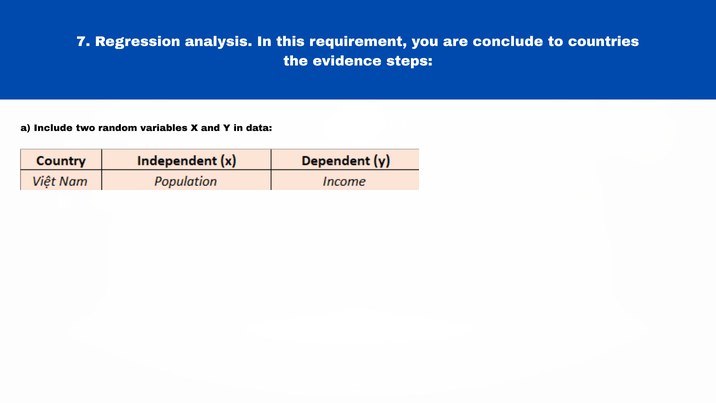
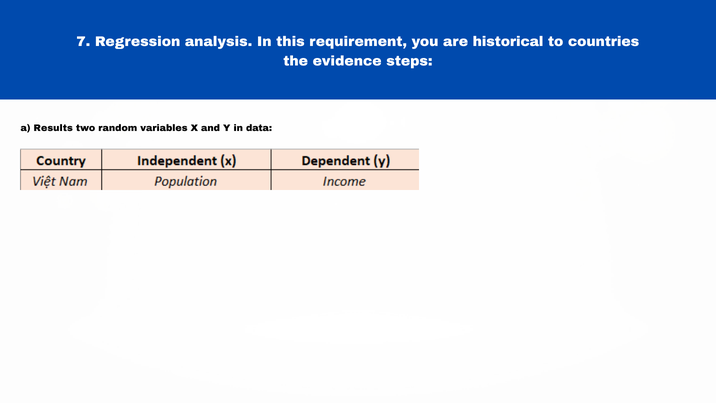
conclude: conclude -> historical
Include: Include -> Results
